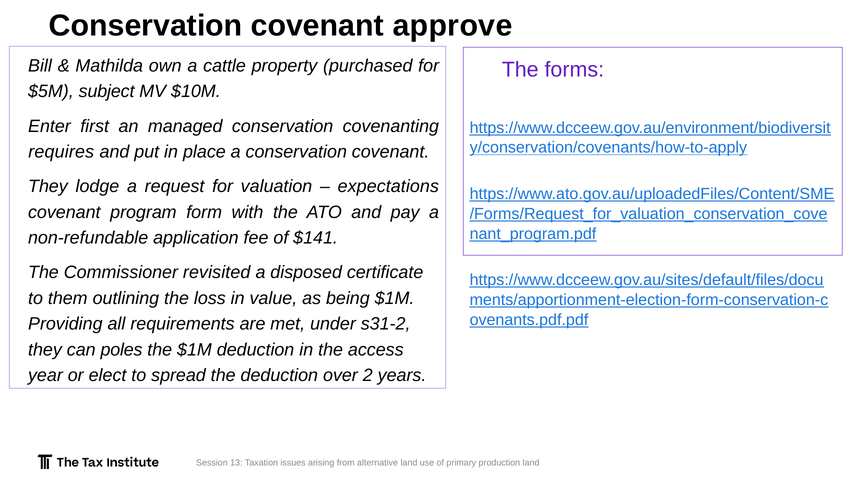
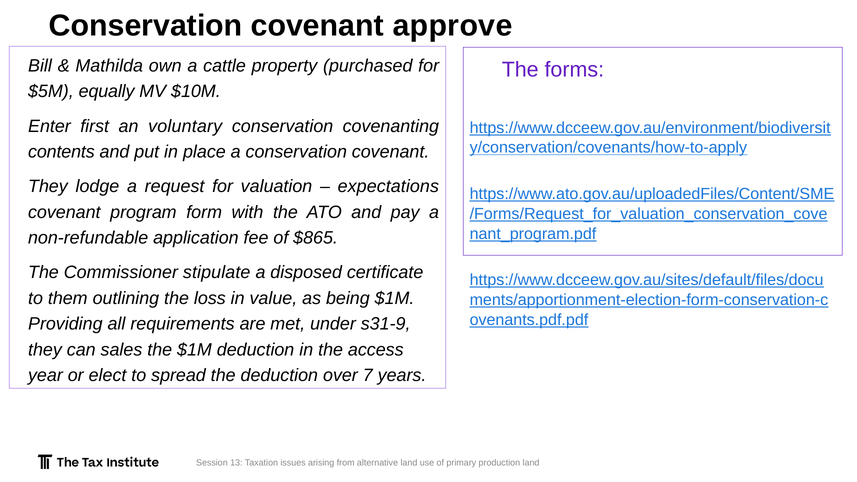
subject: subject -> equally
managed: managed -> voluntary
requires: requires -> contents
$141: $141 -> $865
revisited: revisited -> stipulate
s31-2: s31-2 -> s31-9
poles: poles -> sales
2: 2 -> 7
